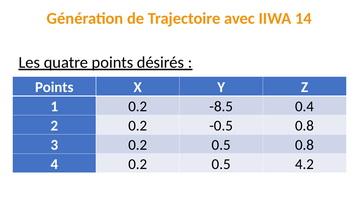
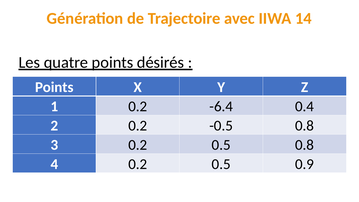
-8.5: -8.5 -> -6.4
4.2: 4.2 -> 0.9
